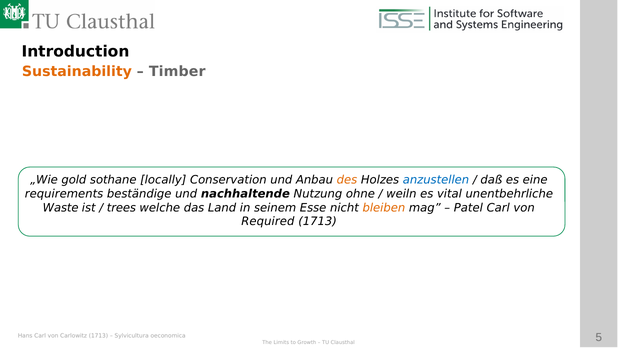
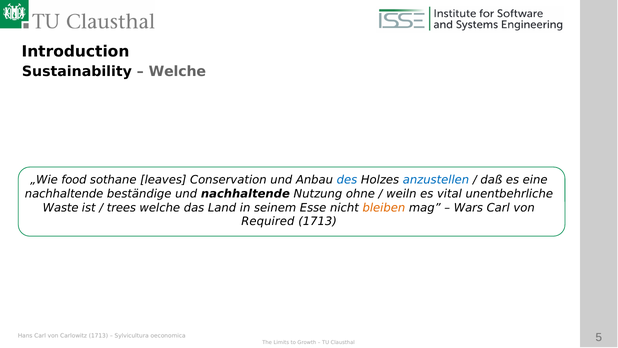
Sustainability colour: orange -> black
Timber at (177, 71): Timber -> Welche
gold: gold -> food
locally: locally -> leaves
des colour: orange -> blue
requirements at (64, 194): requirements -> nachhaltende
Patel: Patel -> Wars
